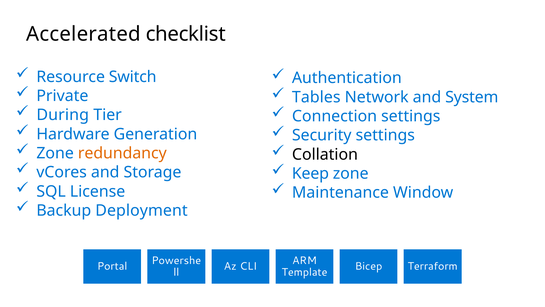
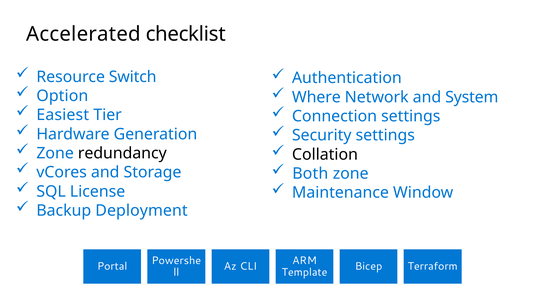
Private: Private -> Option
Tables: Tables -> Where
During: During -> Easiest
redundancy colour: orange -> black
Keep: Keep -> Both
